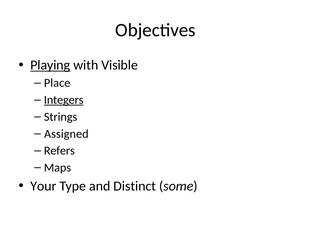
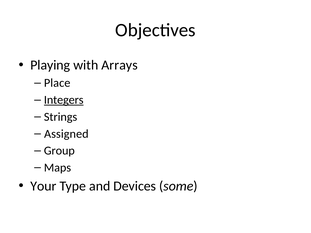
Playing underline: present -> none
Visible: Visible -> Arrays
Refers: Refers -> Group
Distinct: Distinct -> Devices
